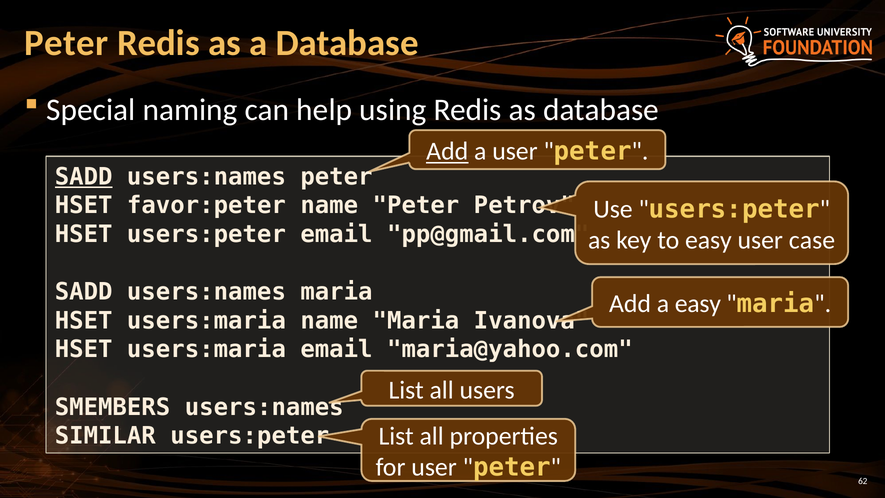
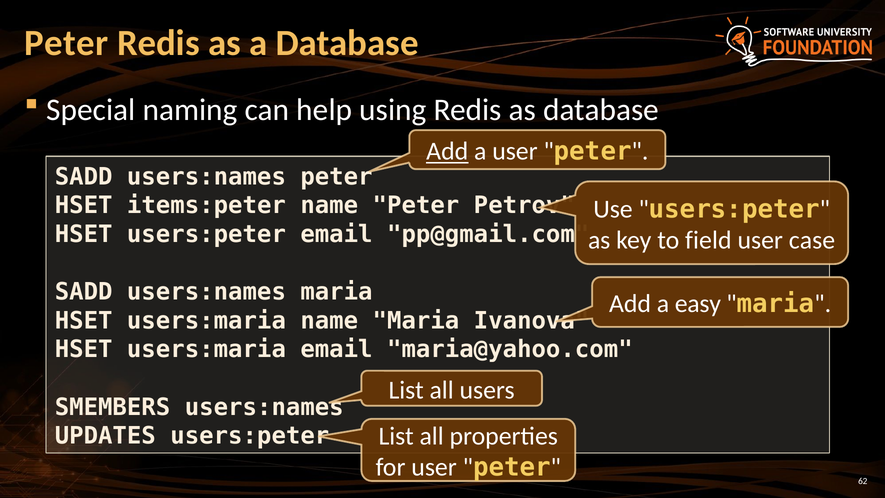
SADD at (84, 177) underline: present -> none
favor:peter: favor:peter -> items:peter
to easy: easy -> field
SIMILAR: SIMILAR -> UPDATES
